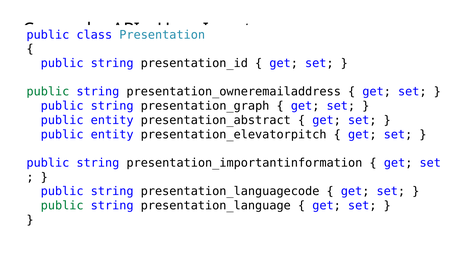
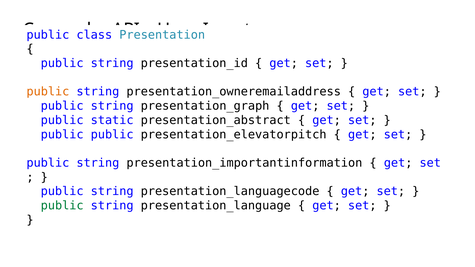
public at (48, 92) colour: green -> orange
entity at (112, 120): entity -> static
entity at (112, 135): entity -> public
